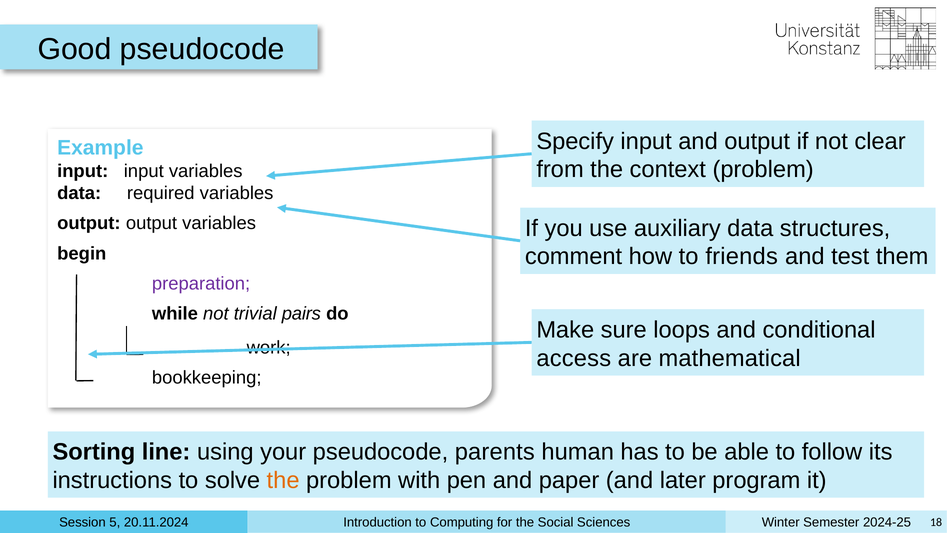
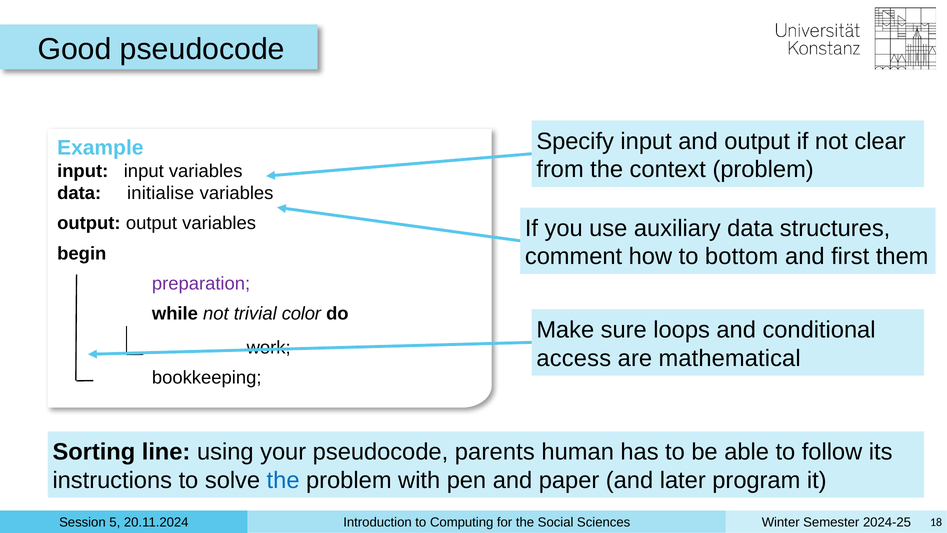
required: required -> initialise
friends: friends -> bottom
test: test -> first
pairs: pairs -> color
the at (283, 480) colour: orange -> blue
